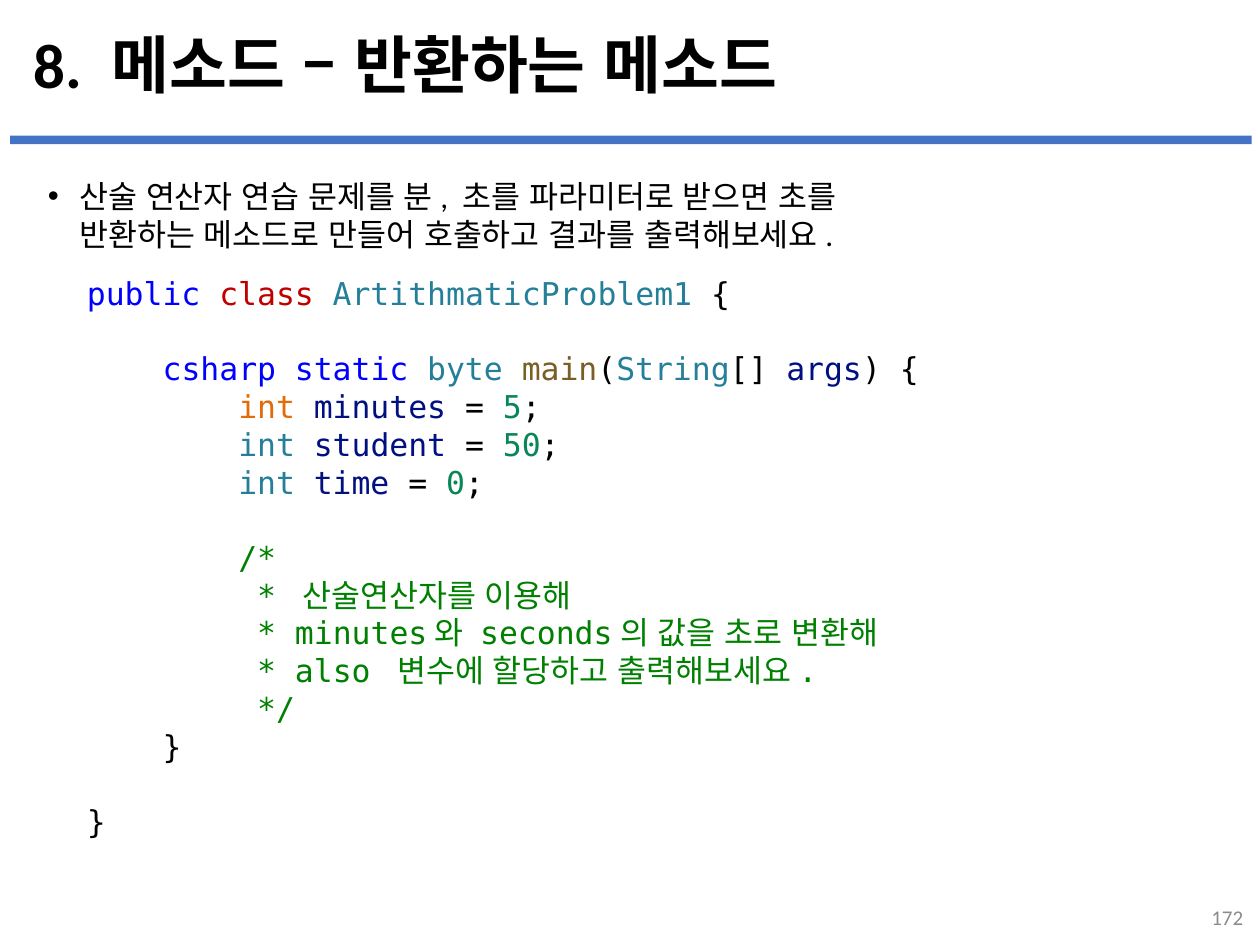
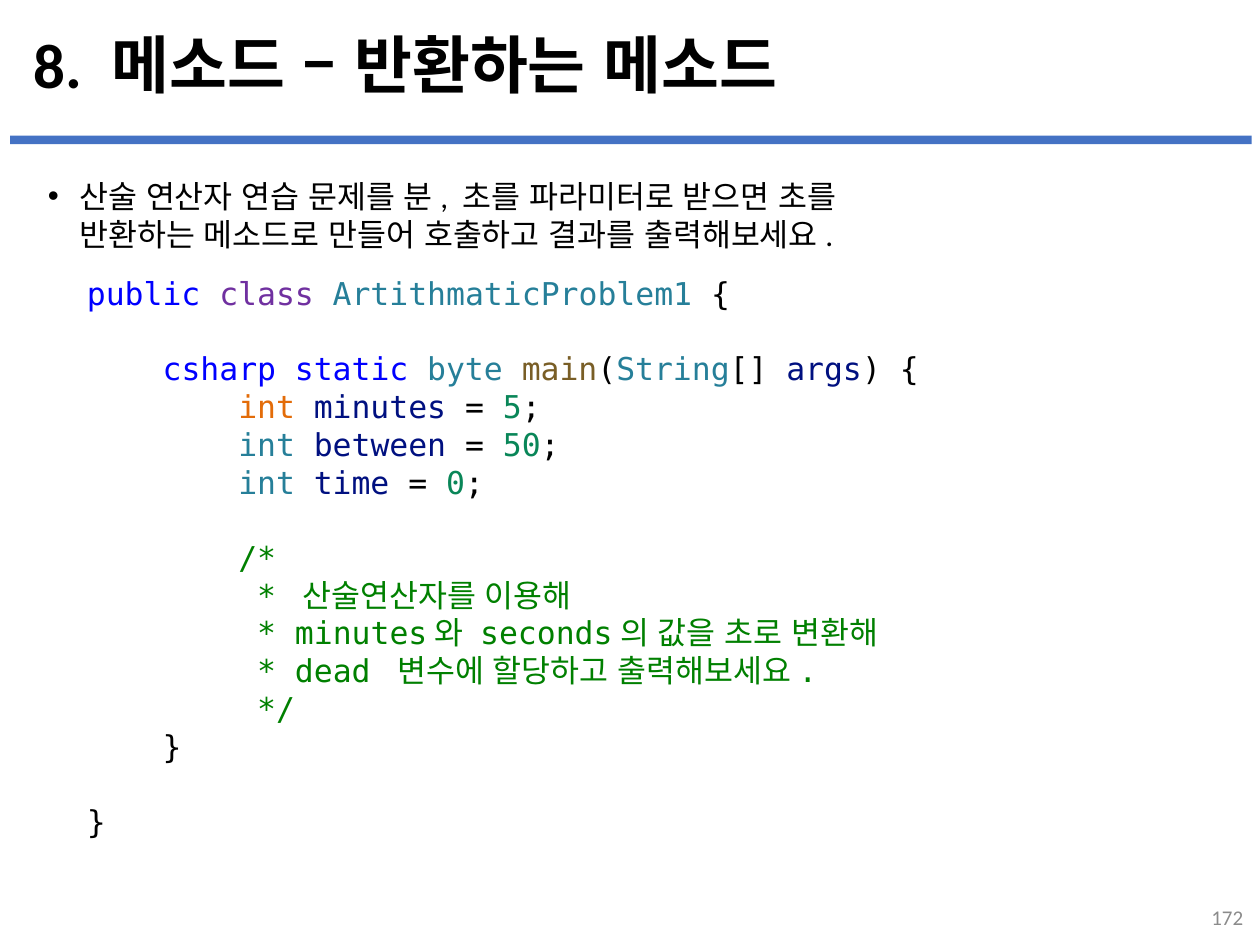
class colour: red -> purple
student: student -> between
also: also -> dead
